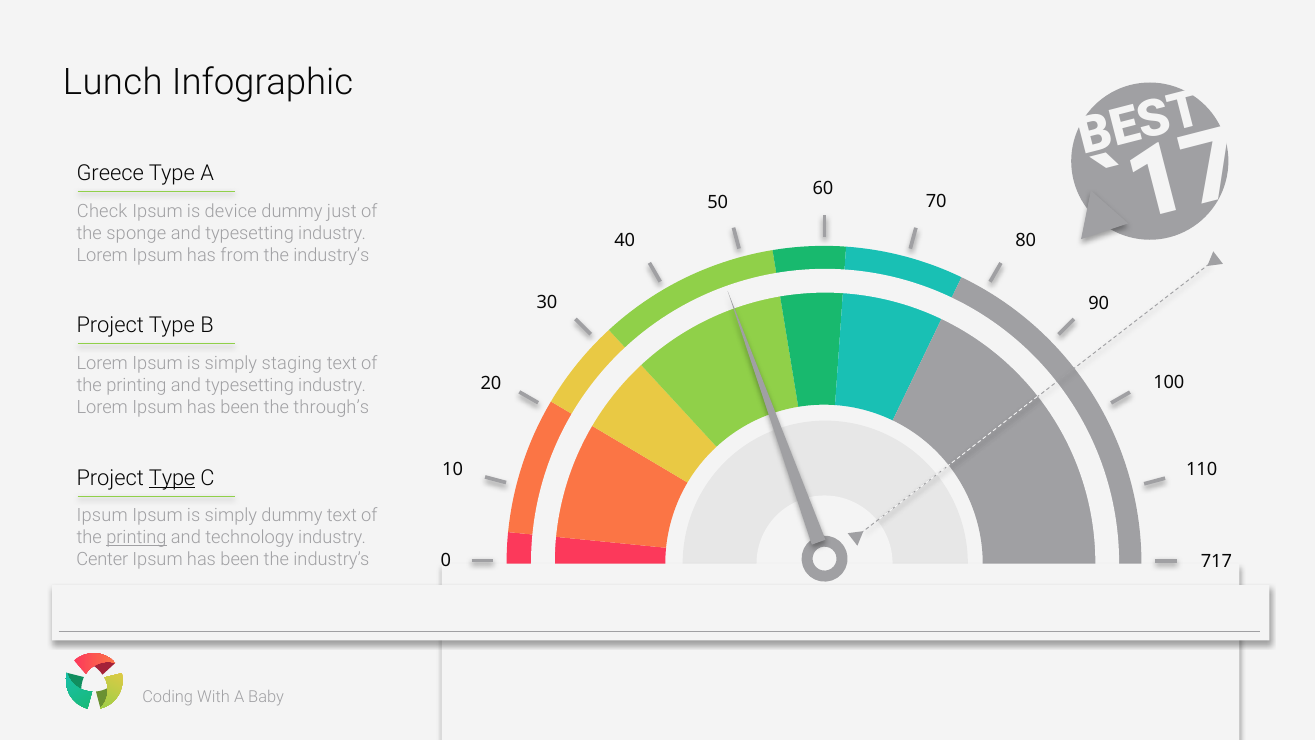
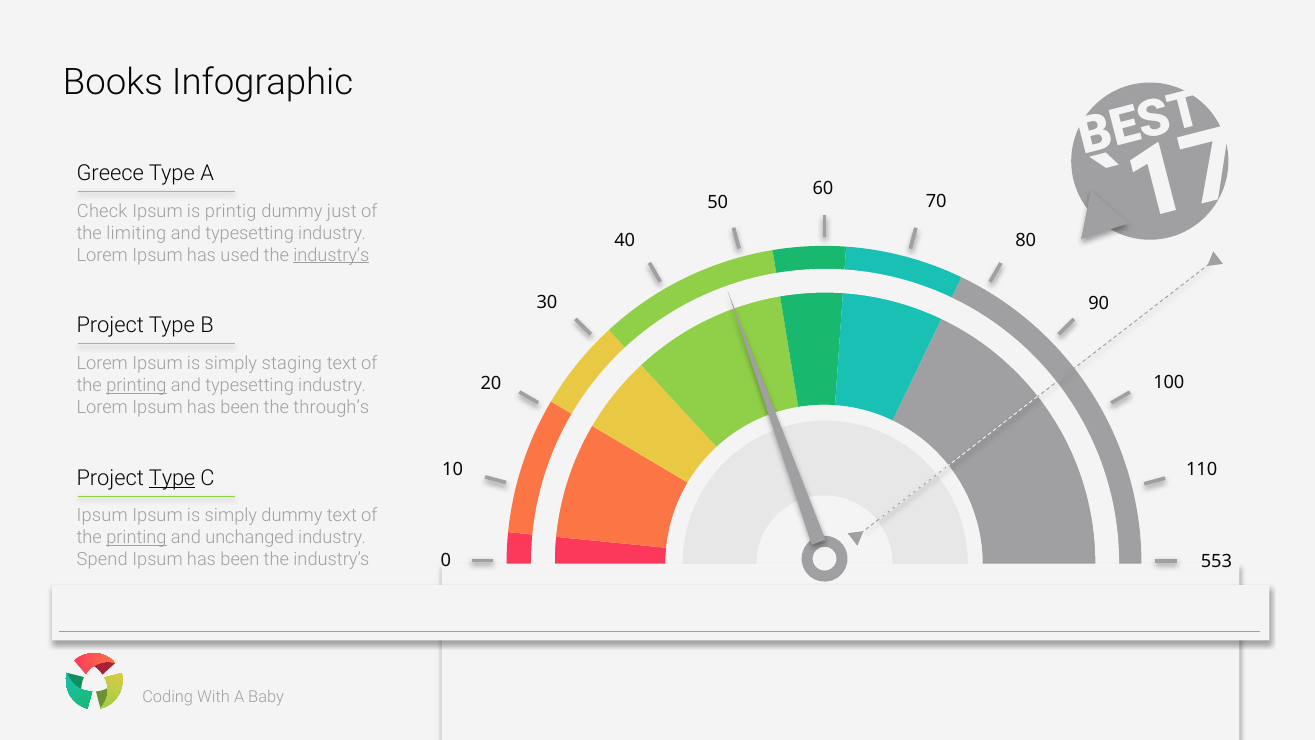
Lunch: Lunch -> Books
device: device -> printig
sponge: sponge -> limiting
from: from -> used
industry’s at (331, 255) underline: none -> present
printing at (136, 385) underline: none -> present
technology: technology -> unchanged
Center: Center -> Spend
717: 717 -> 553
